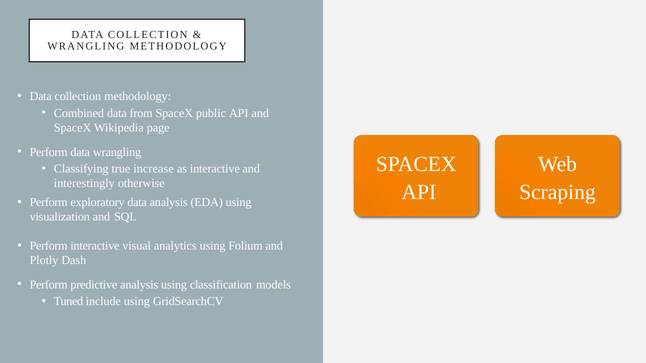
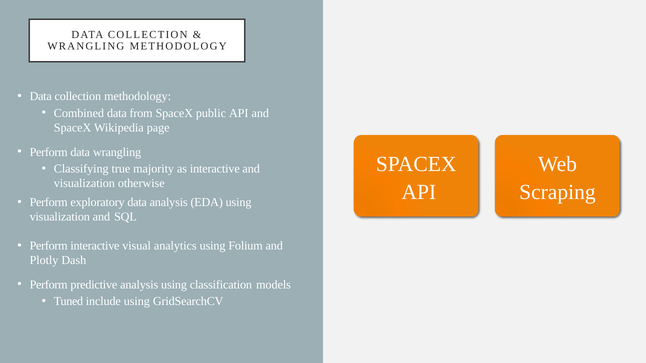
increase: increase -> majority
interestingly at (84, 183): interestingly -> visualization
